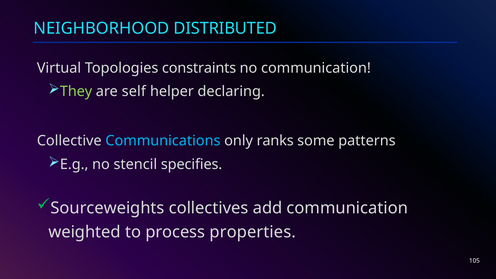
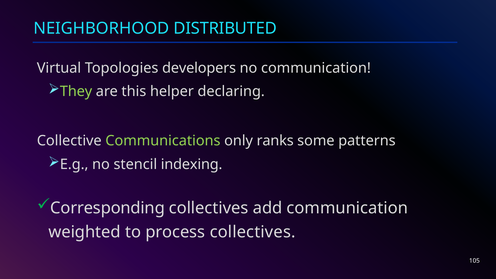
constraints: constraints -> developers
self: self -> this
Communications colour: light blue -> light green
specifies: specifies -> indexing
Sourceweights: Sourceweights -> Corresponding
process properties: properties -> collectives
